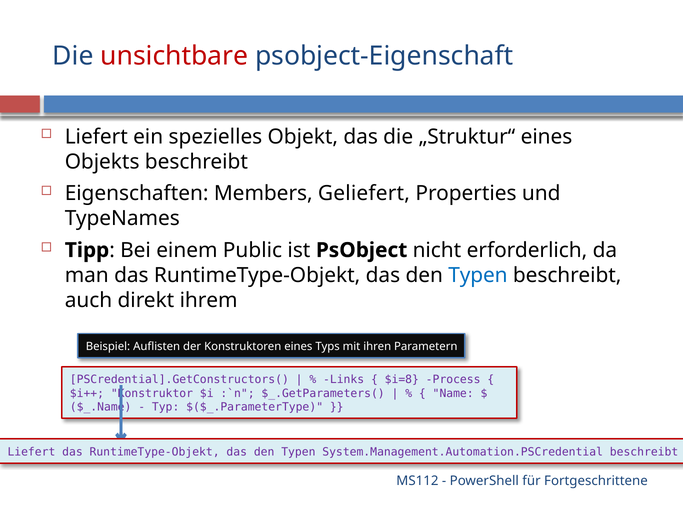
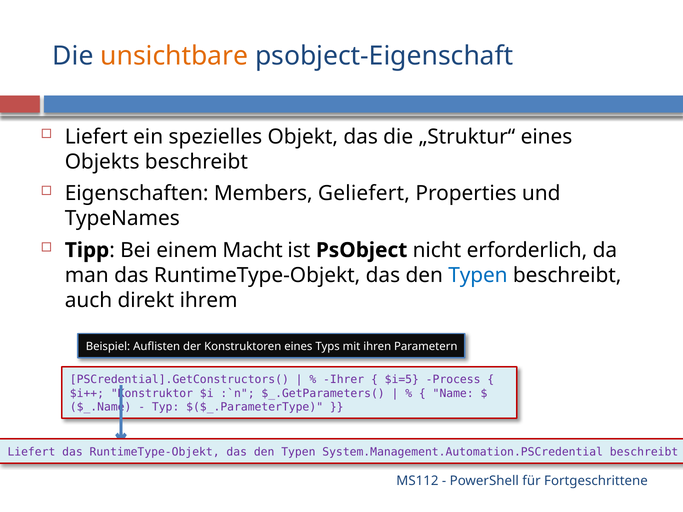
unsichtbare colour: red -> orange
Public: Public -> Macht
Links: Links -> Ihrer
$i=8: $i=8 -> $i=5
